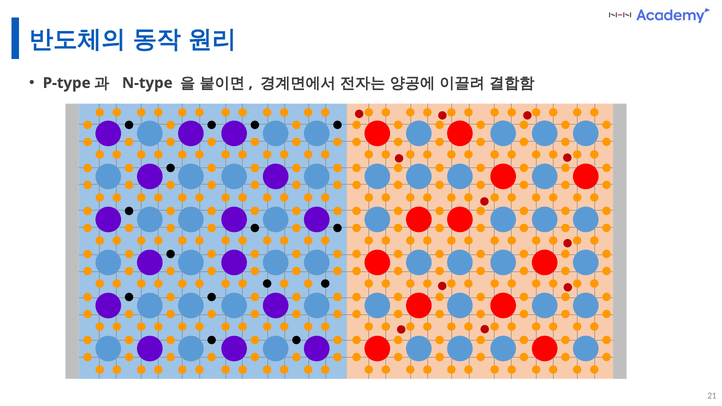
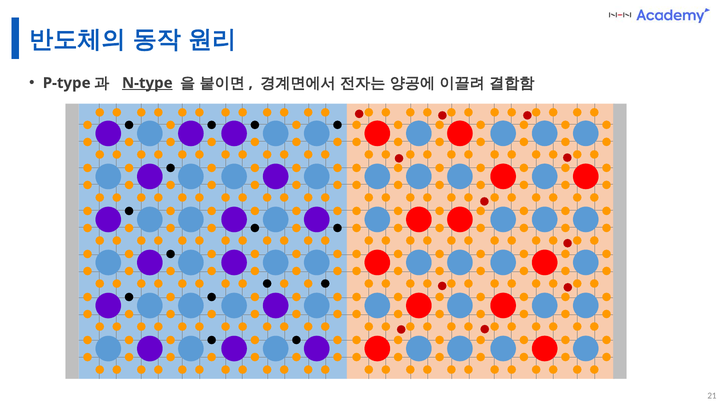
N-type underline: none -> present
